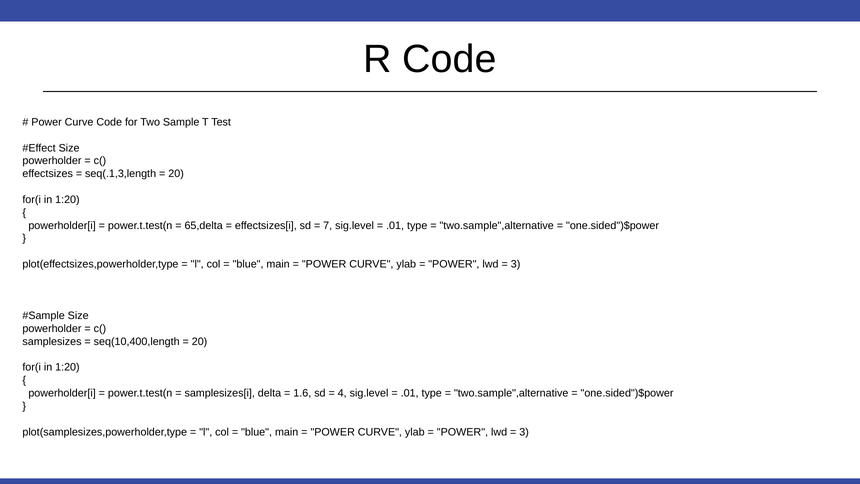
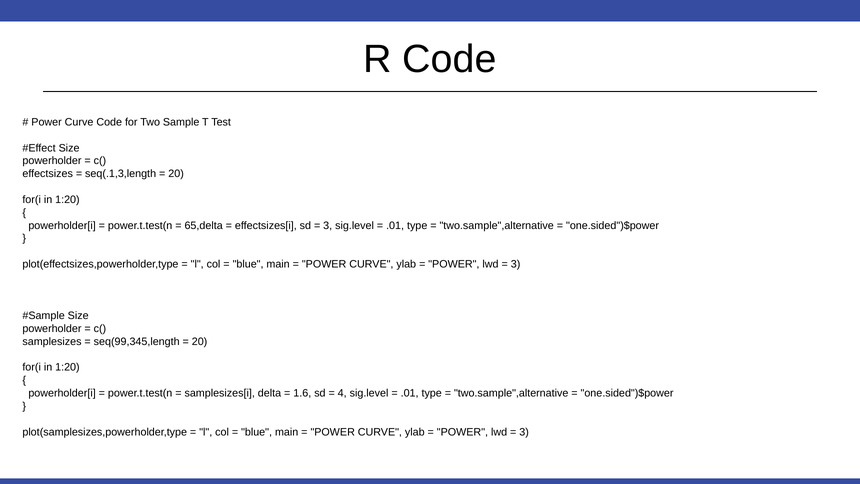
7 at (328, 225): 7 -> 3
seq(10,400,length: seq(10,400,length -> seq(99,345,length
